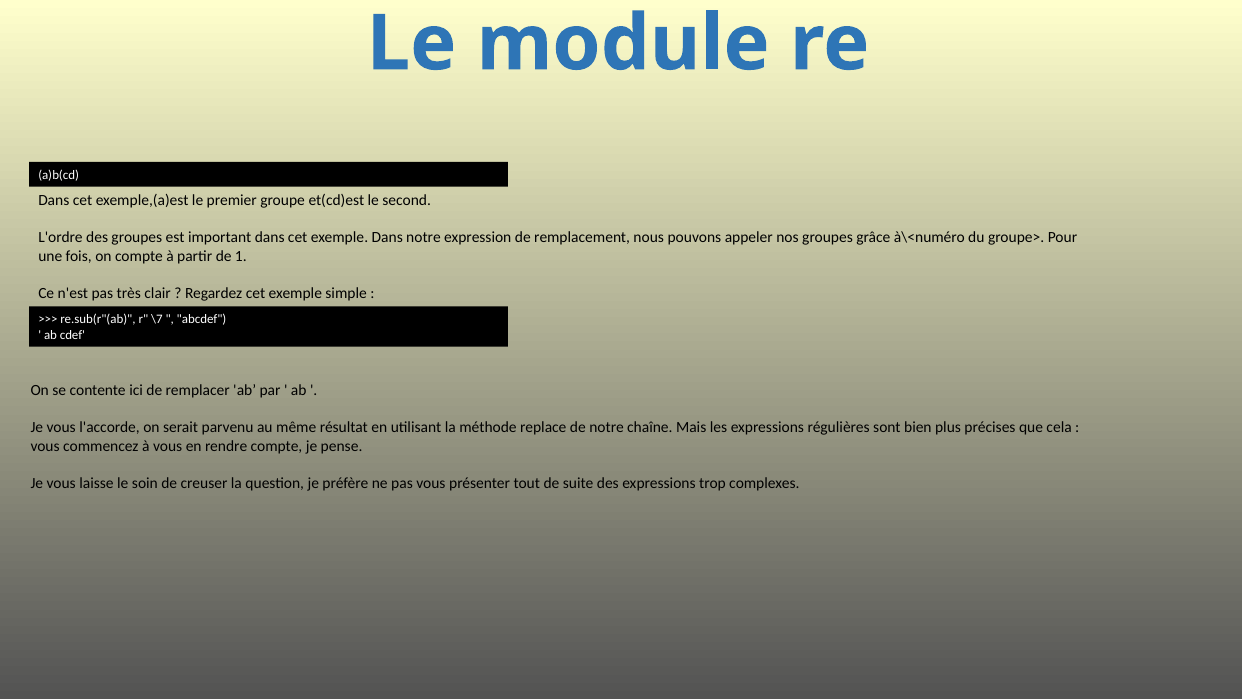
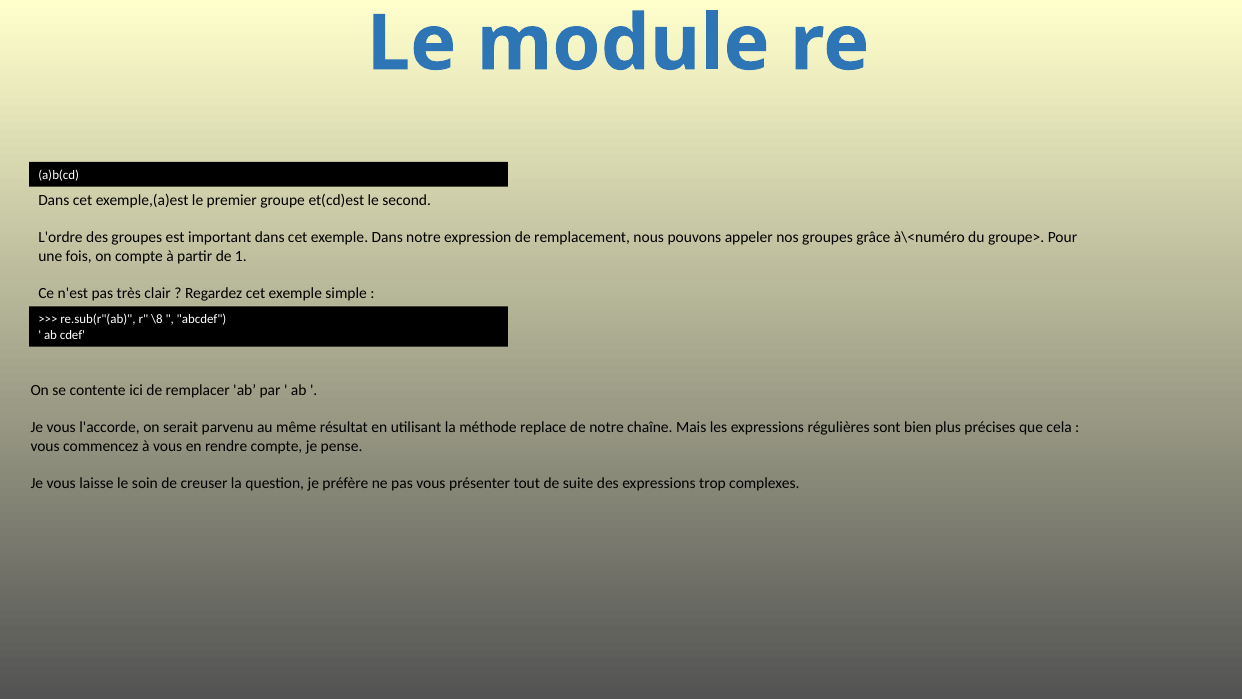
\7: \7 -> \8
